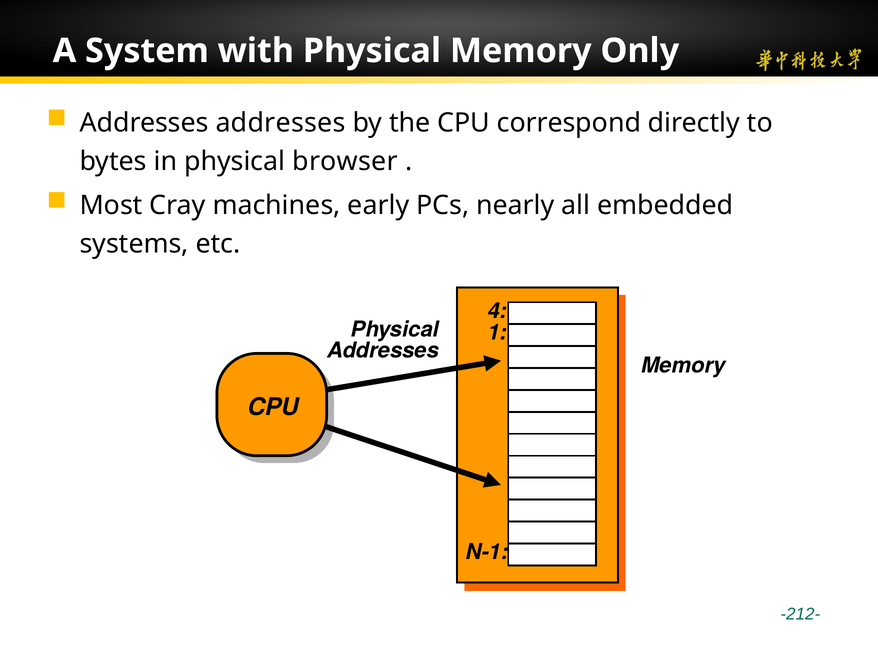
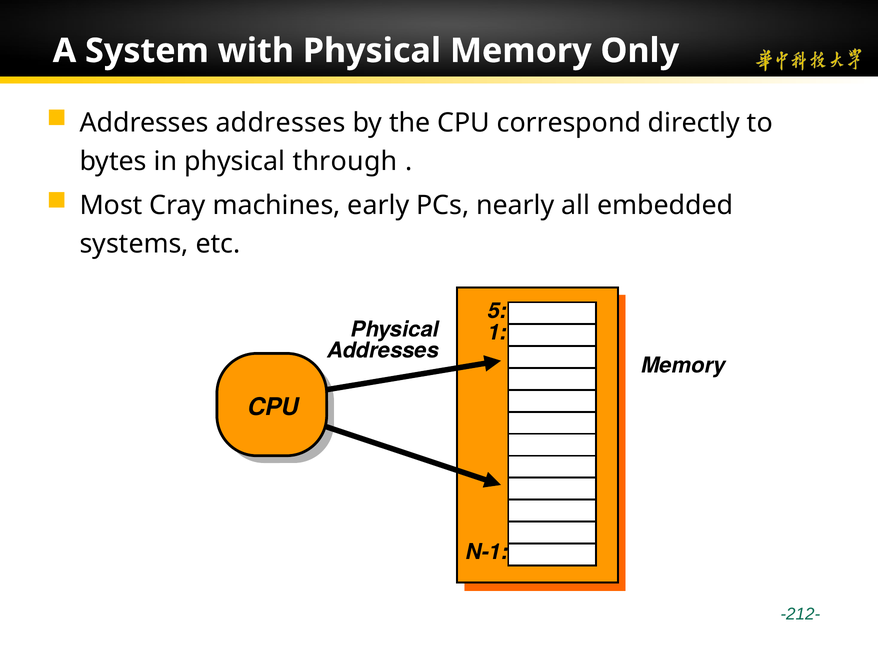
browser: browser -> through
4: 4 -> 5
